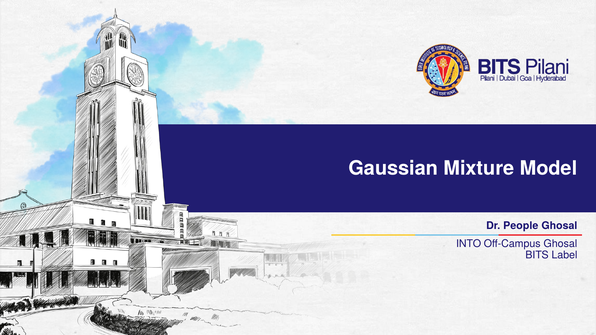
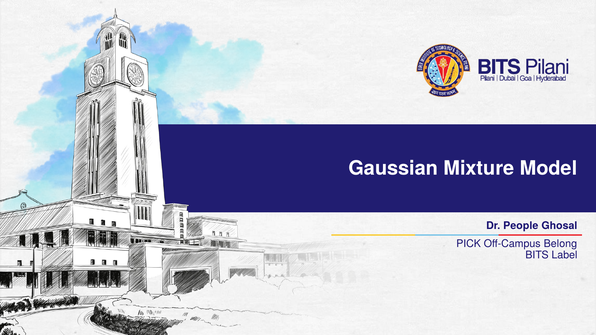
INTO: INTO -> PICK
Off-Campus Ghosal: Ghosal -> Belong
